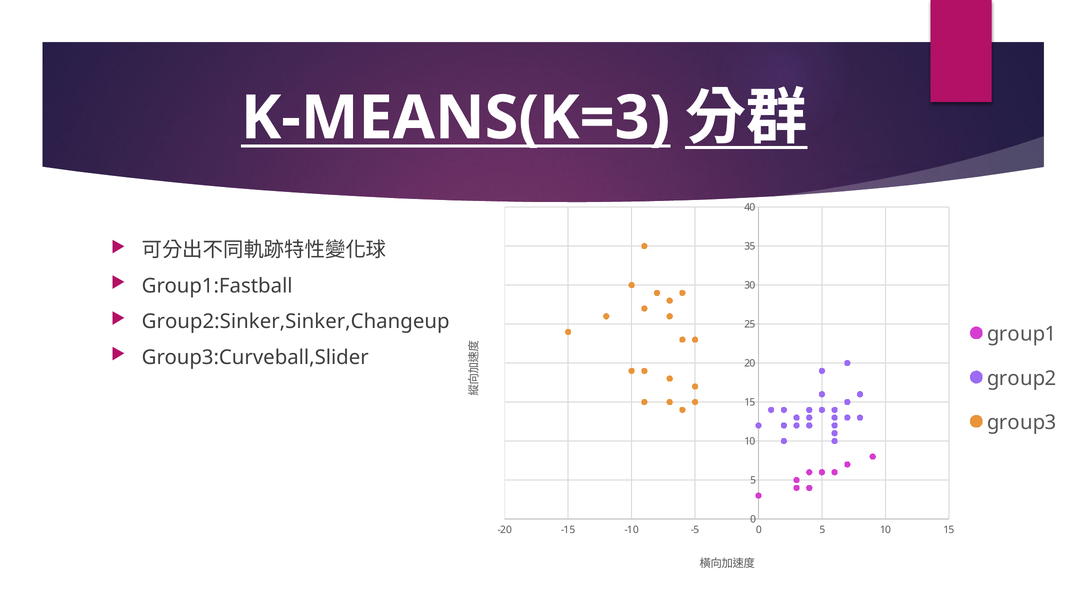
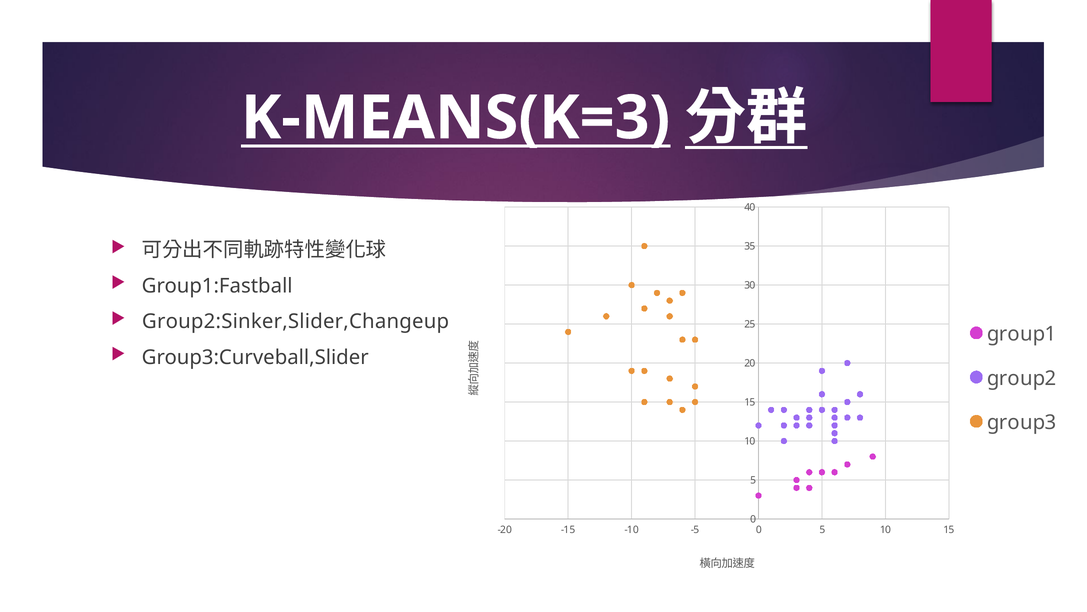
Group2:Sinker,Sinker,Changeup: Group2:Sinker,Sinker,Changeup -> Group2:Sinker,Slider,Changeup
